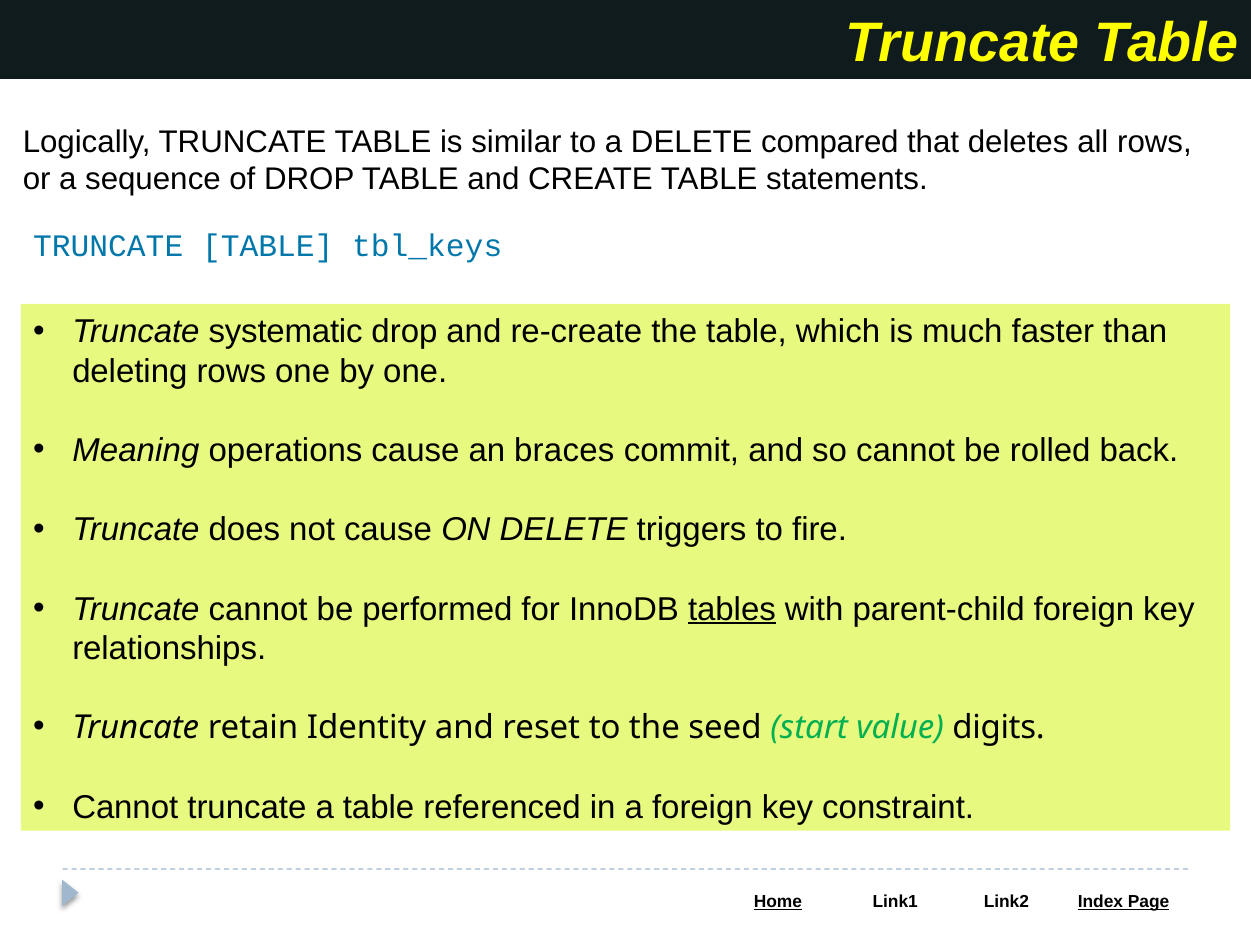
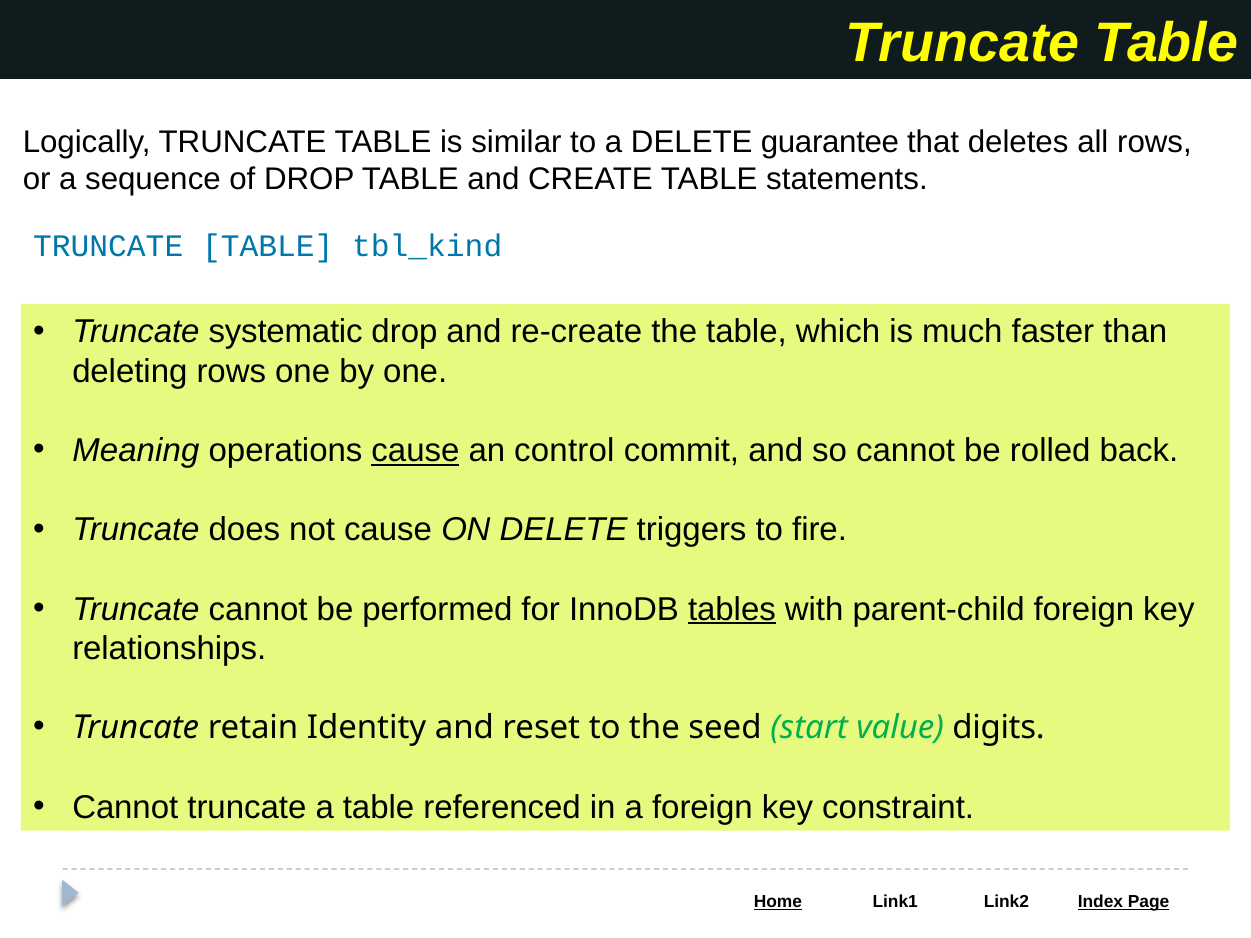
compared: compared -> guarantee
tbl_keys: tbl_keys -> tbl_kind
cause at (415, 451) underline: none -> present
braces: braces -> control
